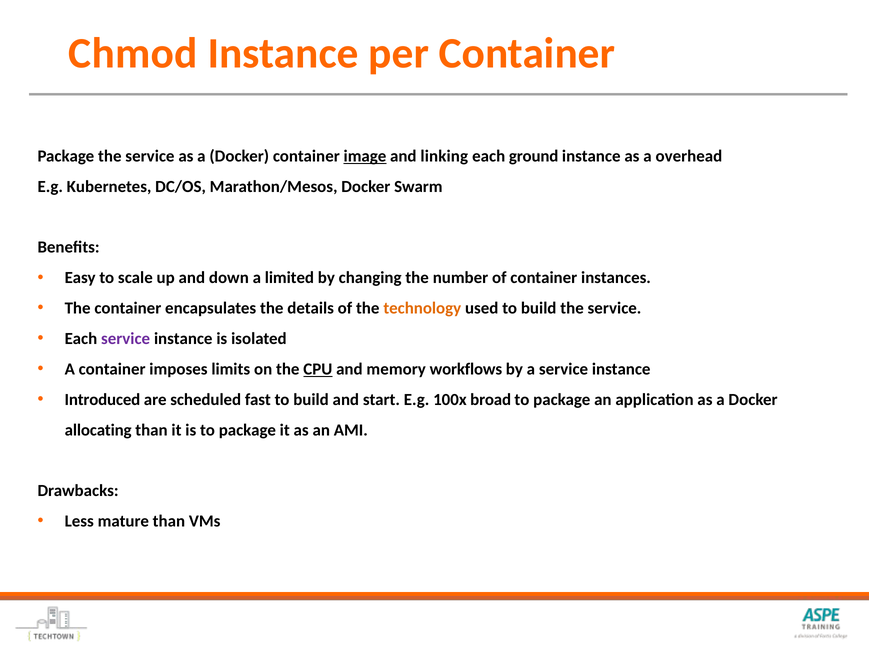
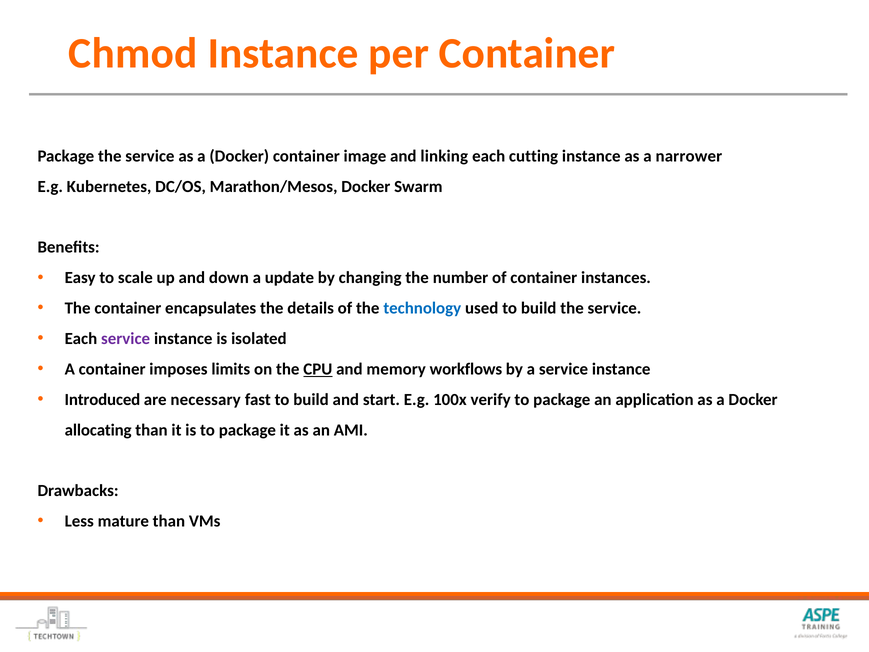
image underline: present -> none
ground: ground -> cutting
overhead: overhead -> narrower
limited: limited -> update
technology colour: orange -> blue
scheduled: scheduled -> necessary
broad: broad -> verify
